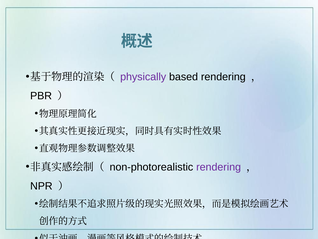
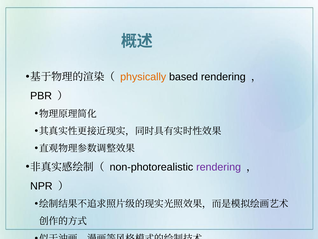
physically colour: purple -> orange
